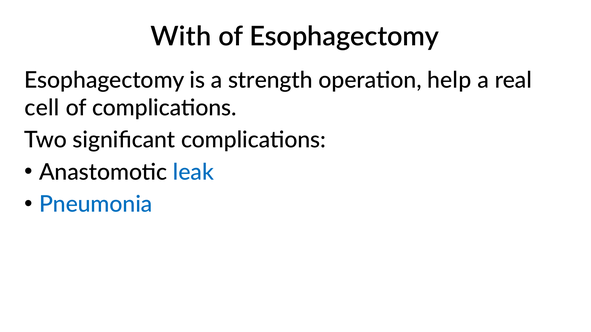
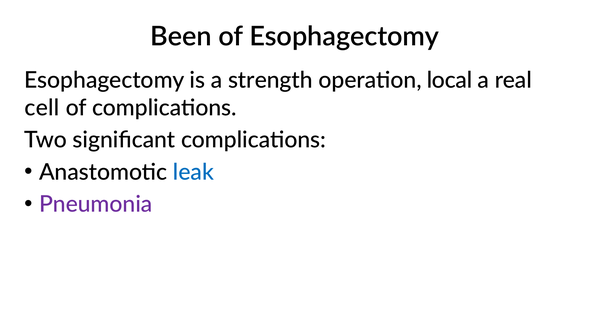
With: With -> Been
help: help -> local
Pneumonia colour: blue -> purple
